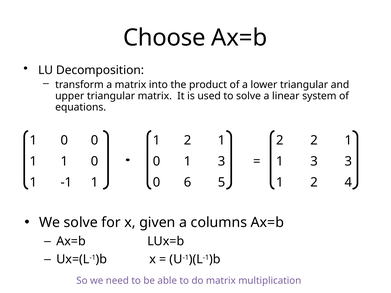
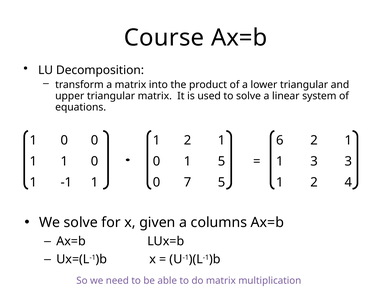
Choose: Choose -> Course
2 1 2: 2 -> 6
0 1 3: 3 -> 5
6: 6 -> 7
